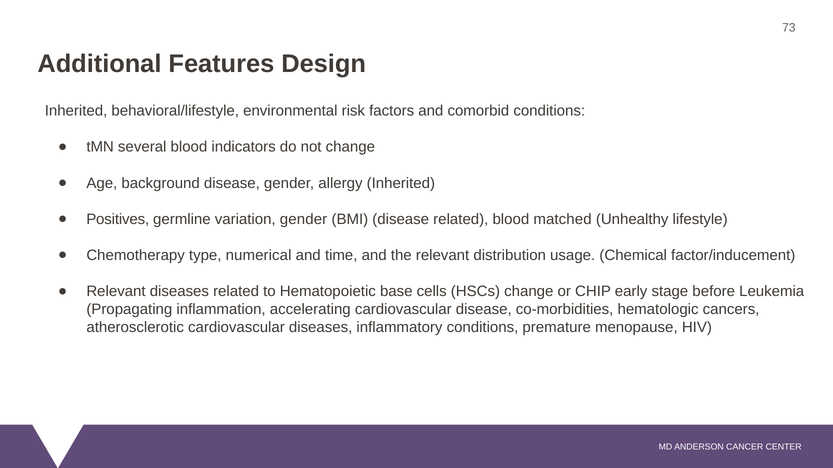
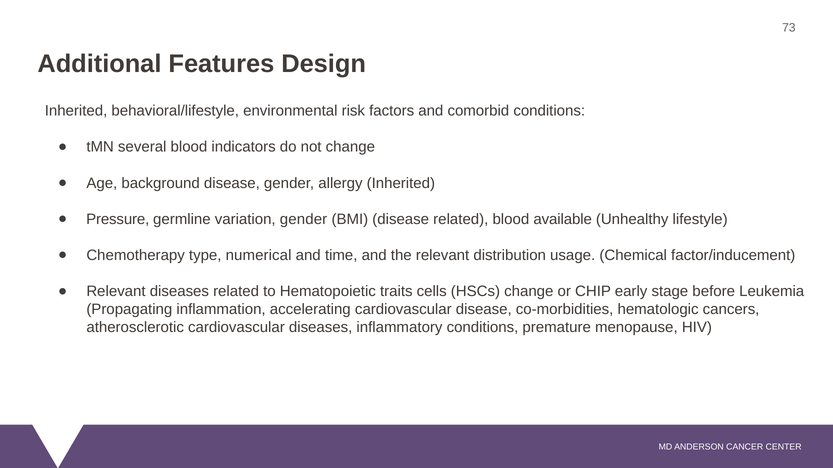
Positives: Positives -> Pressure
matched: matched -> available
base: base -> traits
